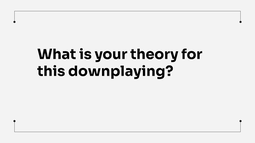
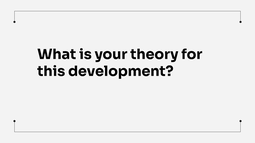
downplaying: downplaying -> development
